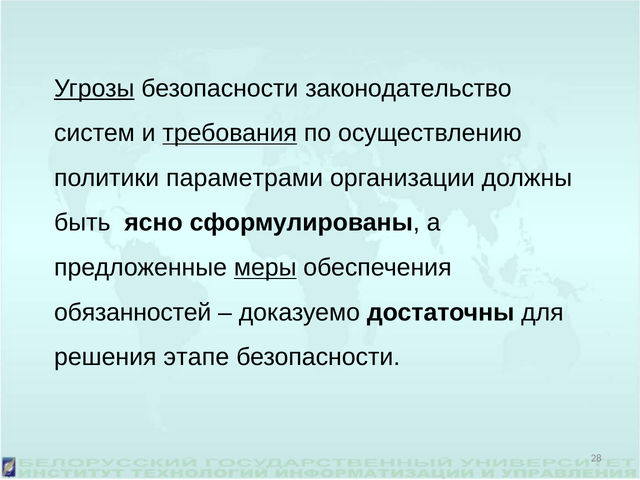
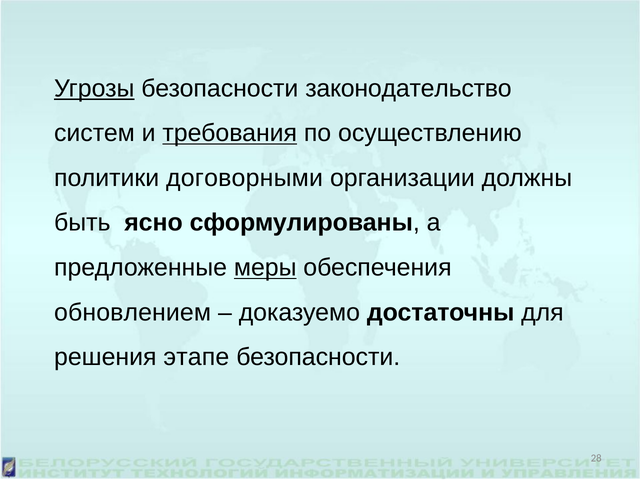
параметрами: параметрами -> договорными
обязанностей: обязанностей -> обновлением
